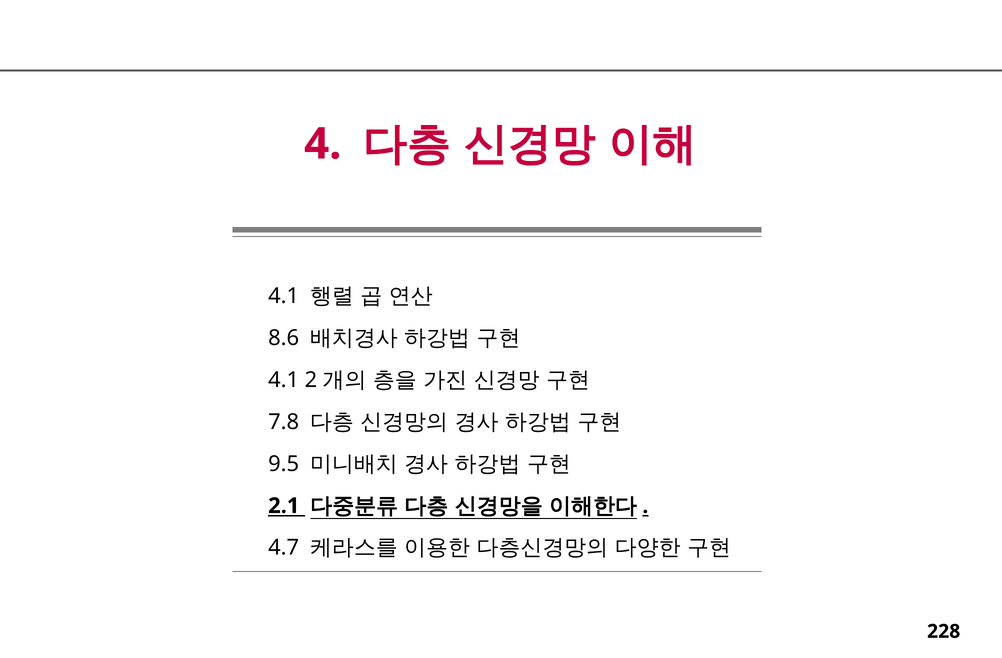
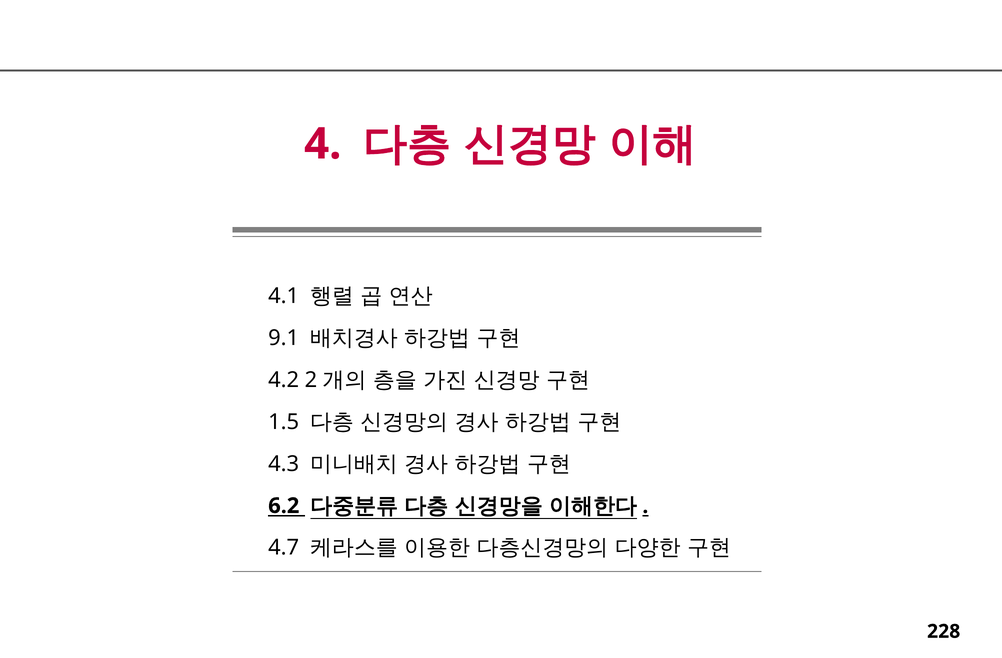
8.6: 8.6 -> 9.1
4.1 at (284, 380): 4.1 -> 4.2
7.8: 7.8 -> 1.5
9.5: 9.5 -> 4.3
2.1: 2.1 -> 6.2
